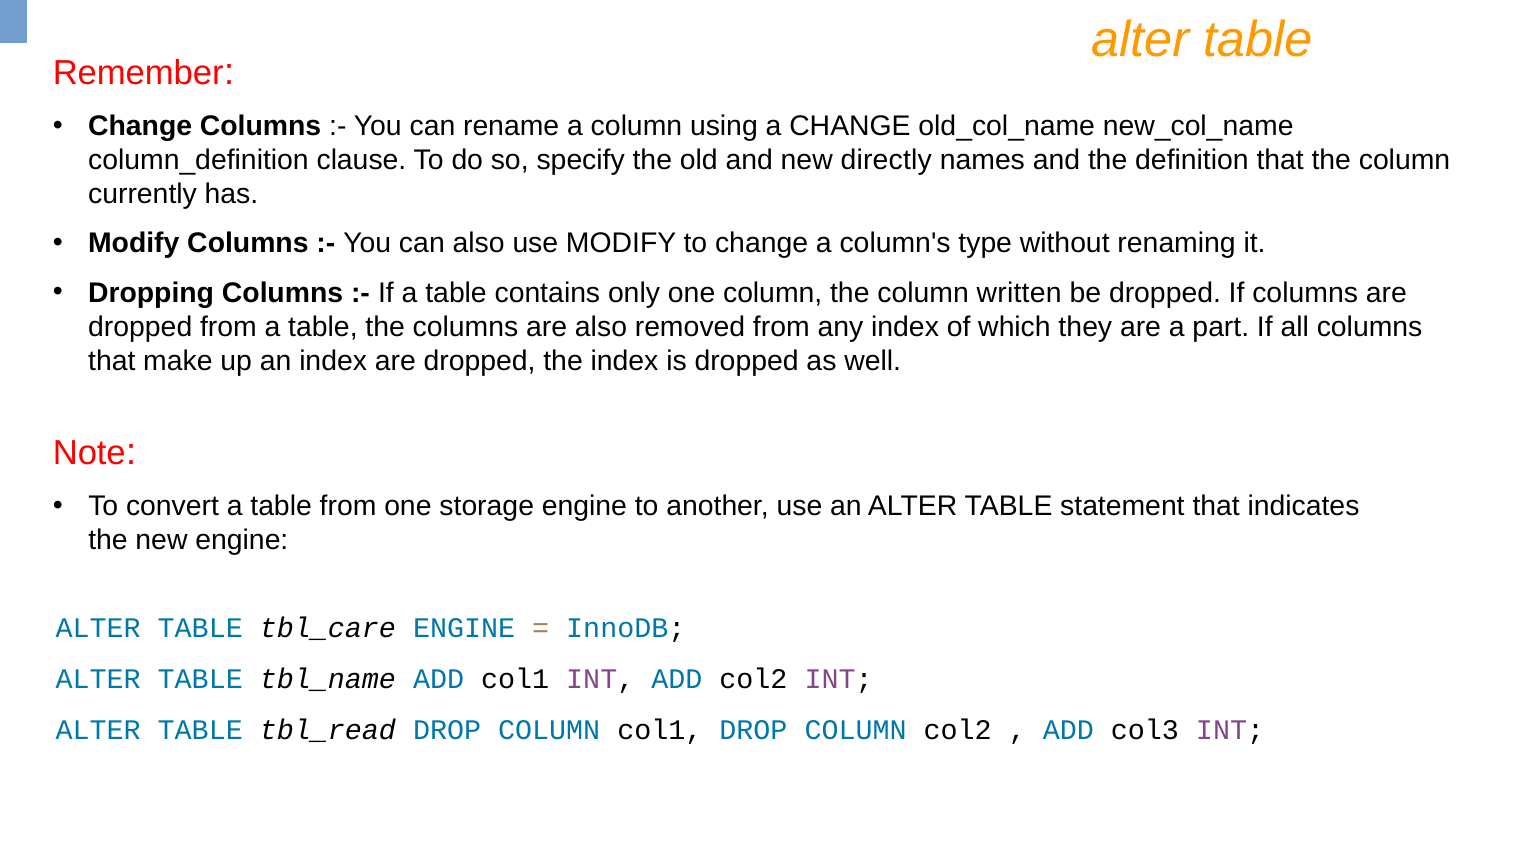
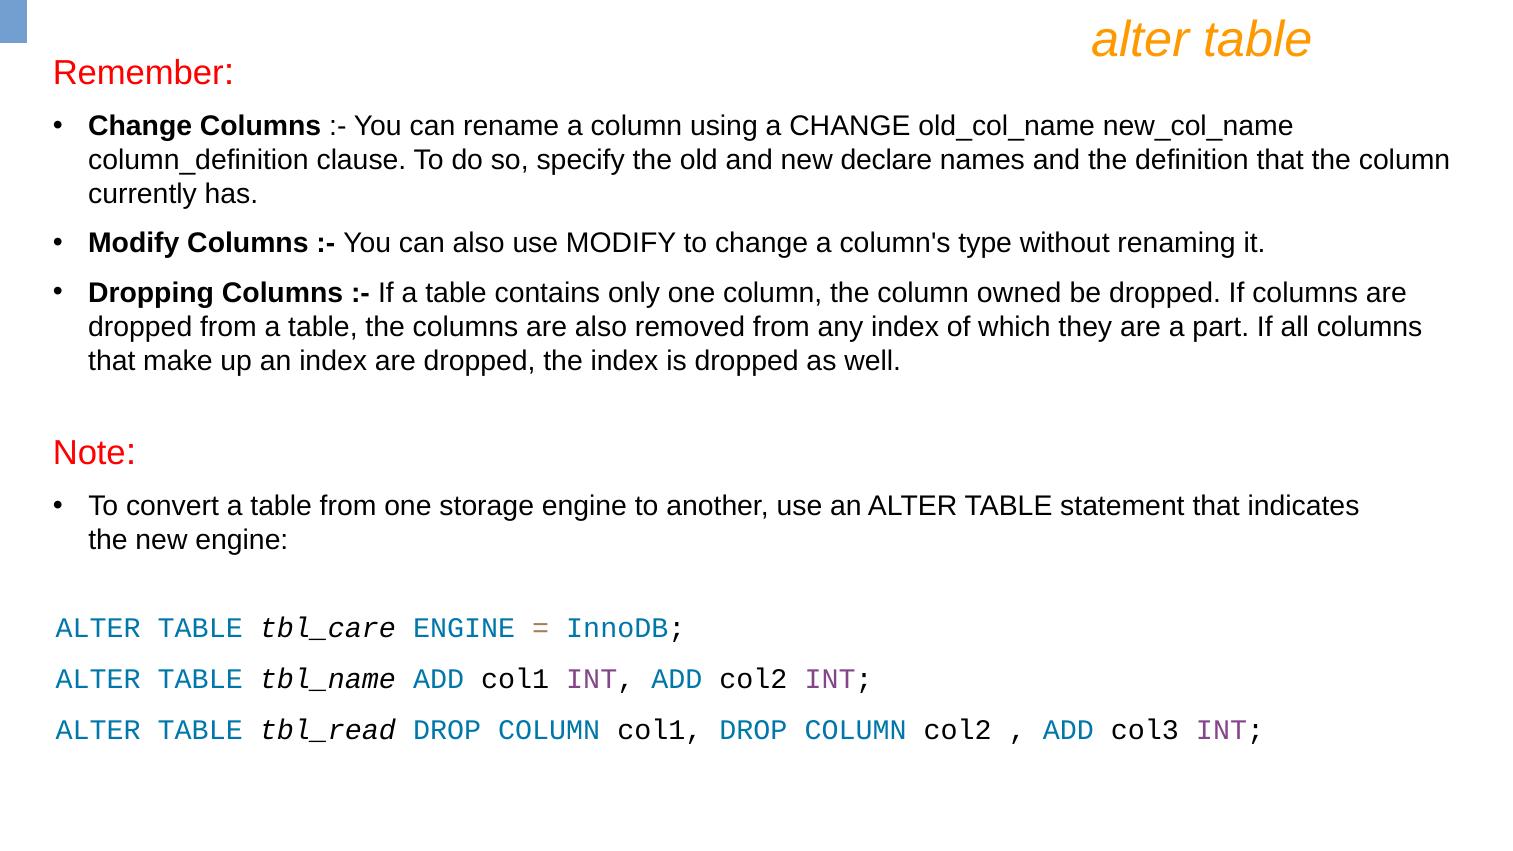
directly: directly -> declare
written: written -> owned
